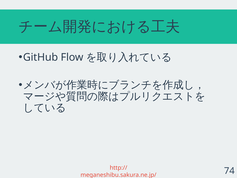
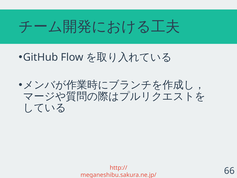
74: 74 -> 66
